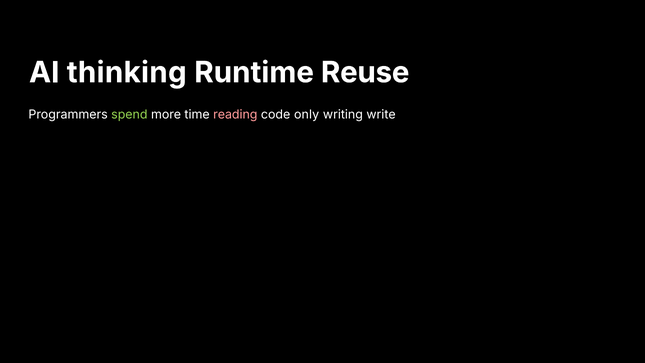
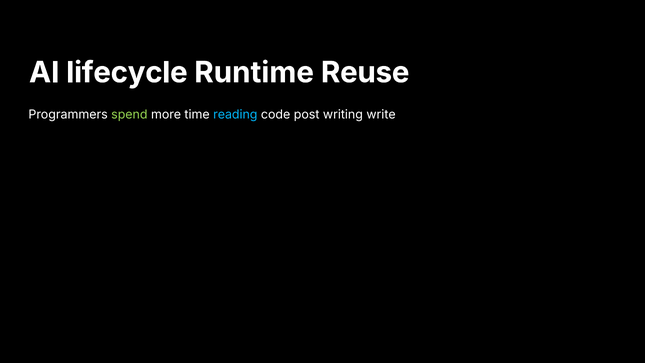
thinking: thinking -> lifecycle
reading colour: pink -> light blue
only: only -> post
